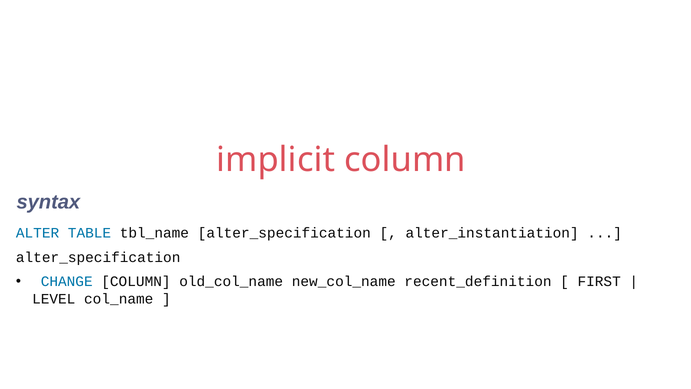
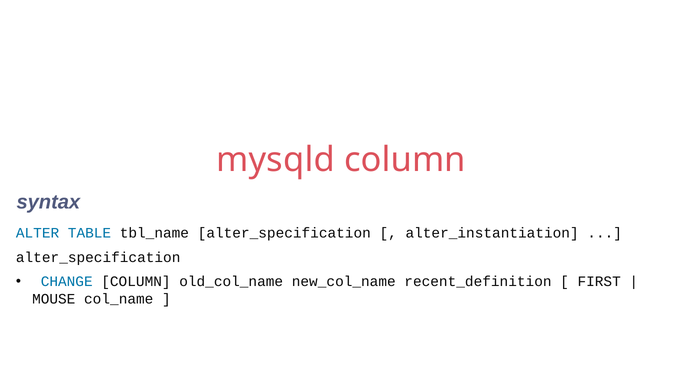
implicit: implicit -> mysqld
LEVEL: LEVEL -> MOUSE
